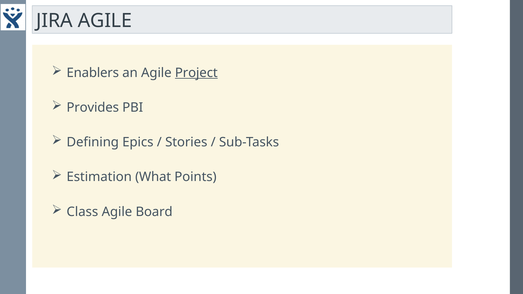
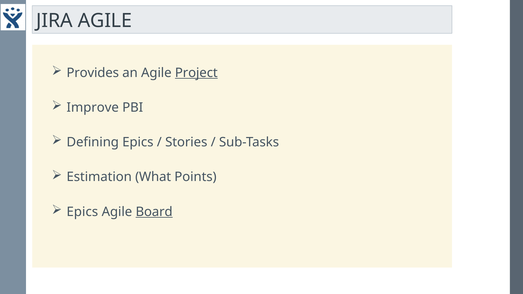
Enablers: Enablers -> Provides
Provides: Provides -> Improve
Class at (82, 212): Class -> Epics
Board underline: none -> present
